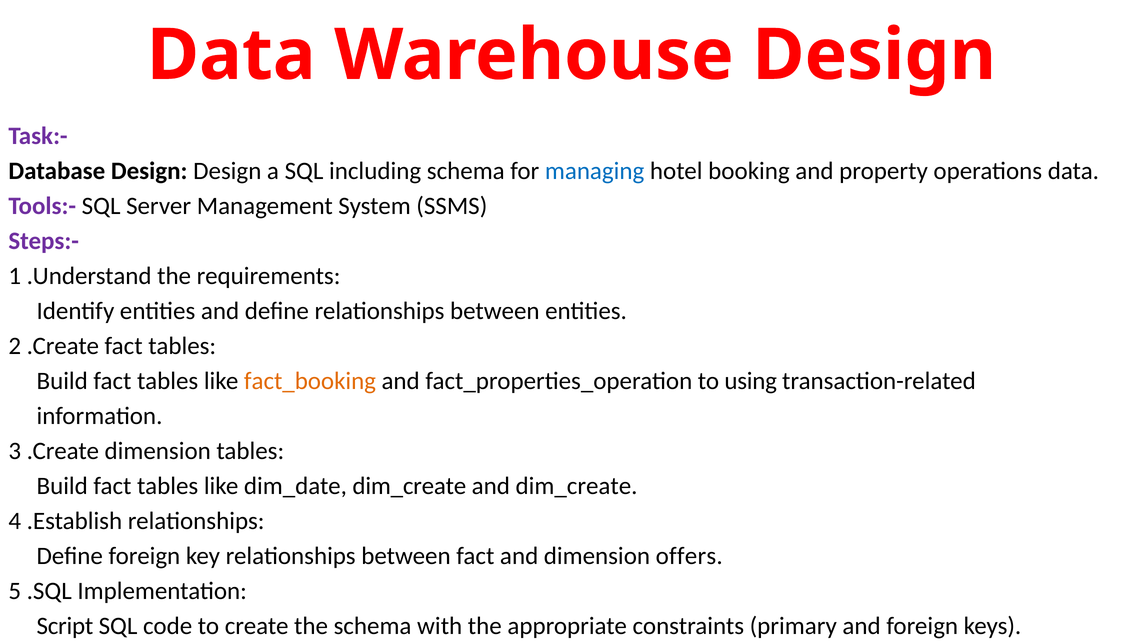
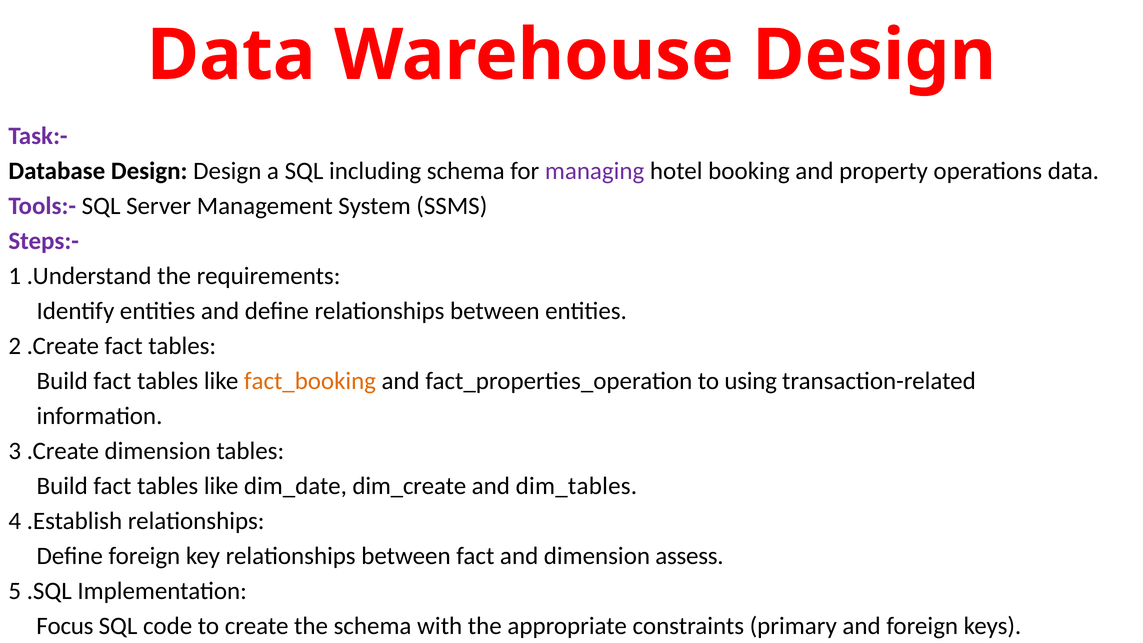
managing colour: blue -> purple
and dim_create: dim_create -> dim_tables
offers: offers -> assess
Script: Script -> Focus
